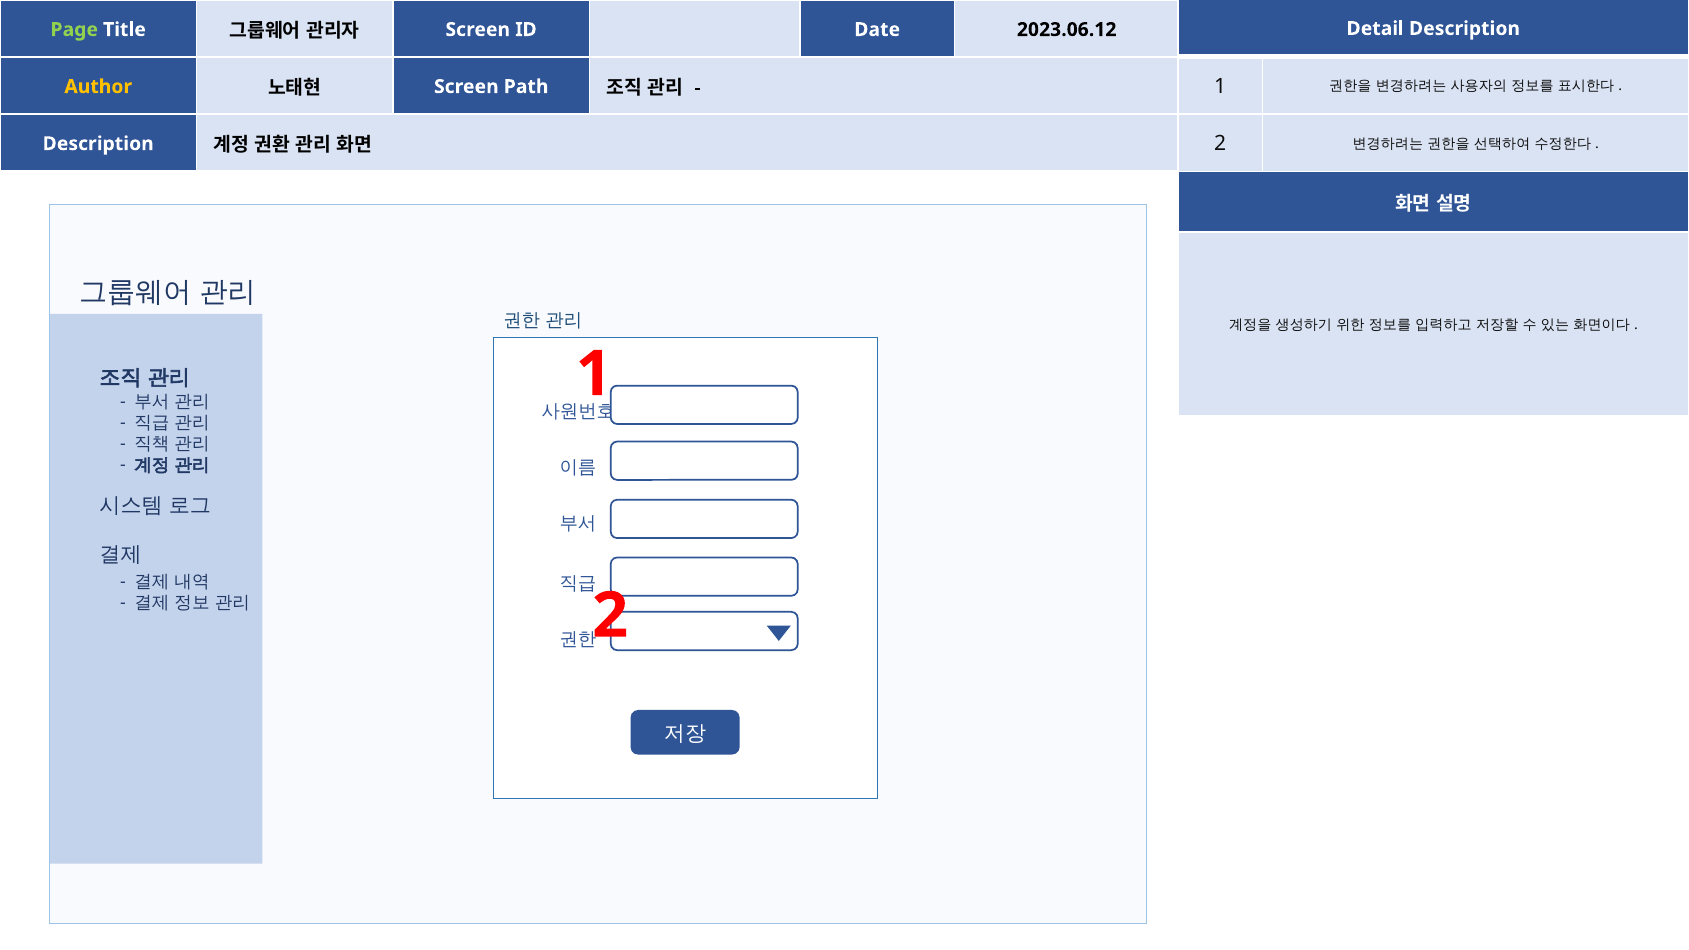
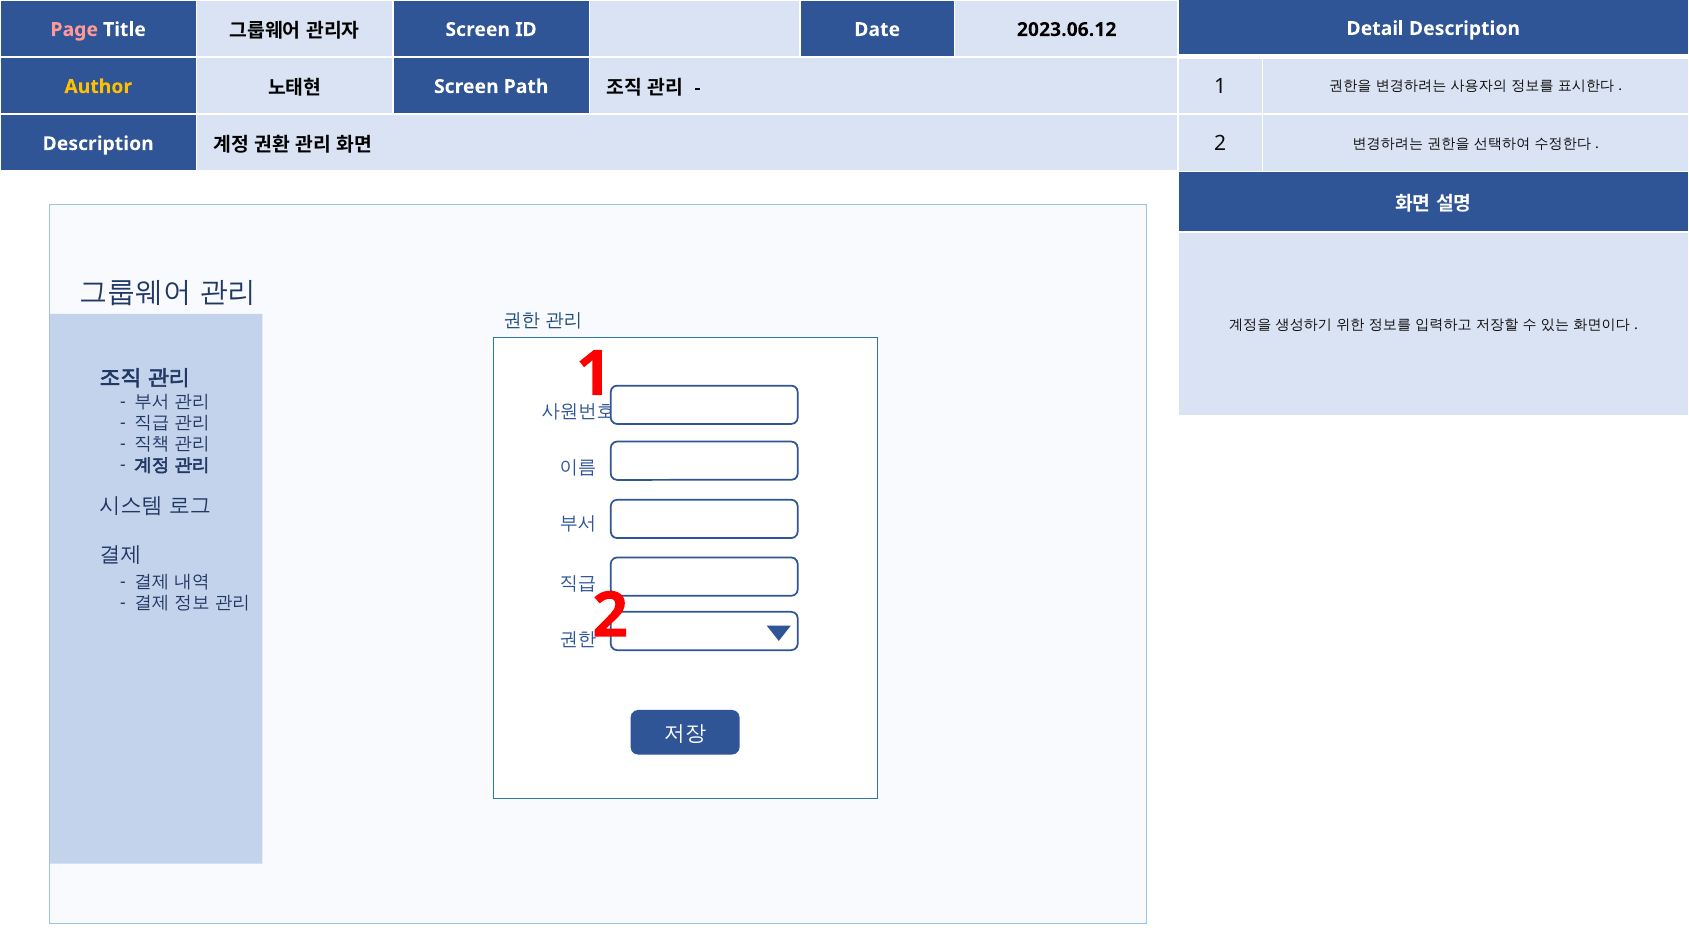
Page colour: light green -> pink
